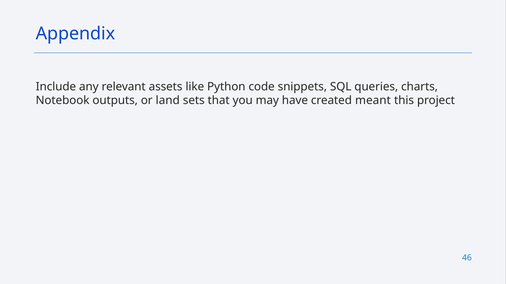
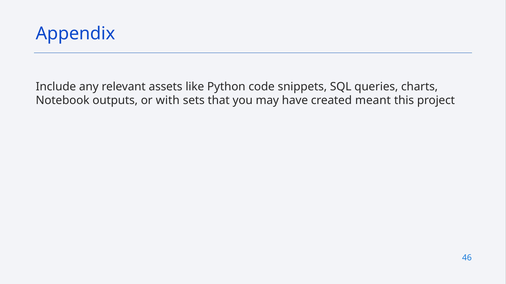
land: land -> with
